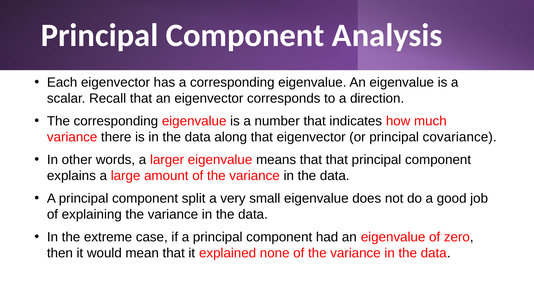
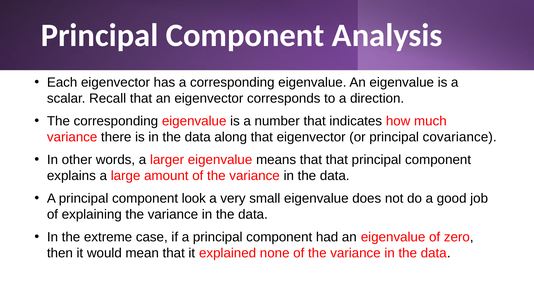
split: split -> look
